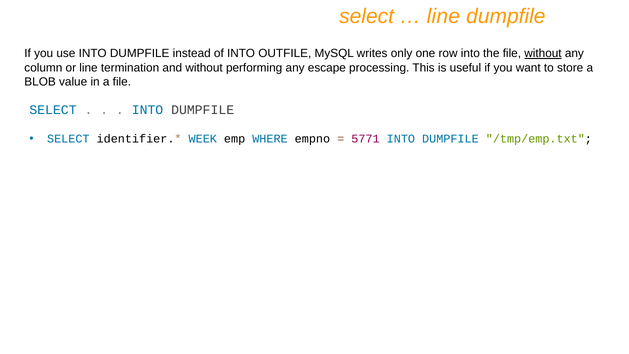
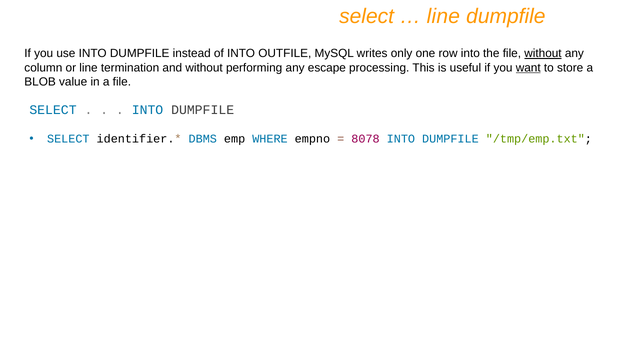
want underline: none -> present
WEEK: WEEK -> DBMS
5771: 5771 -> 8078
